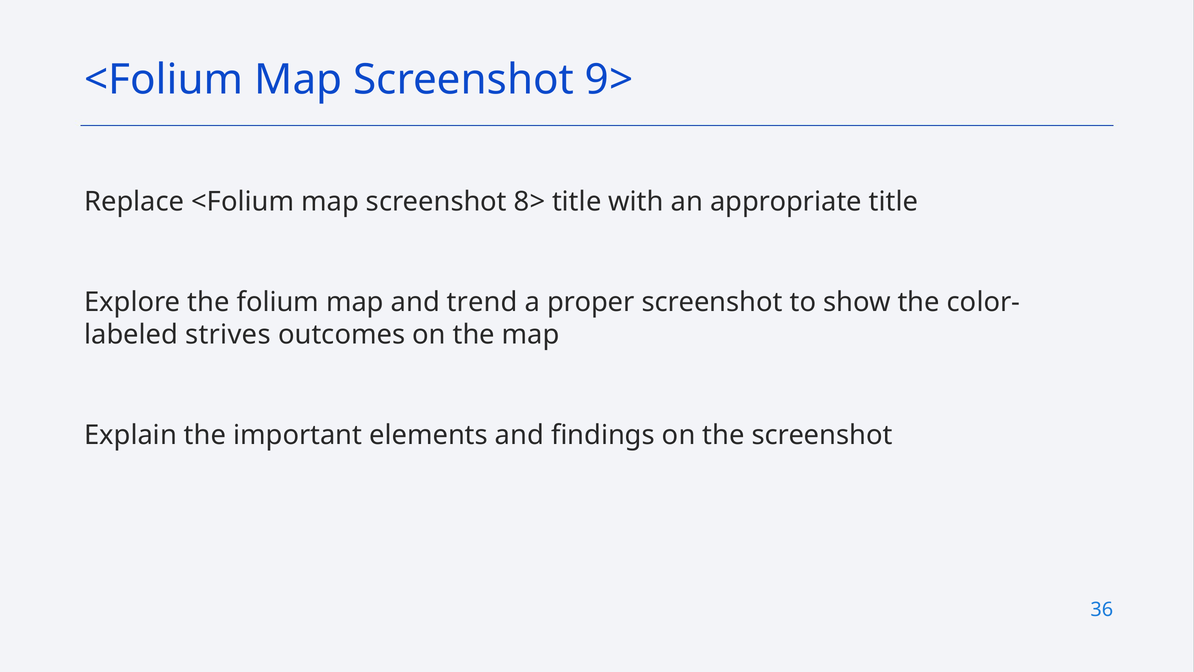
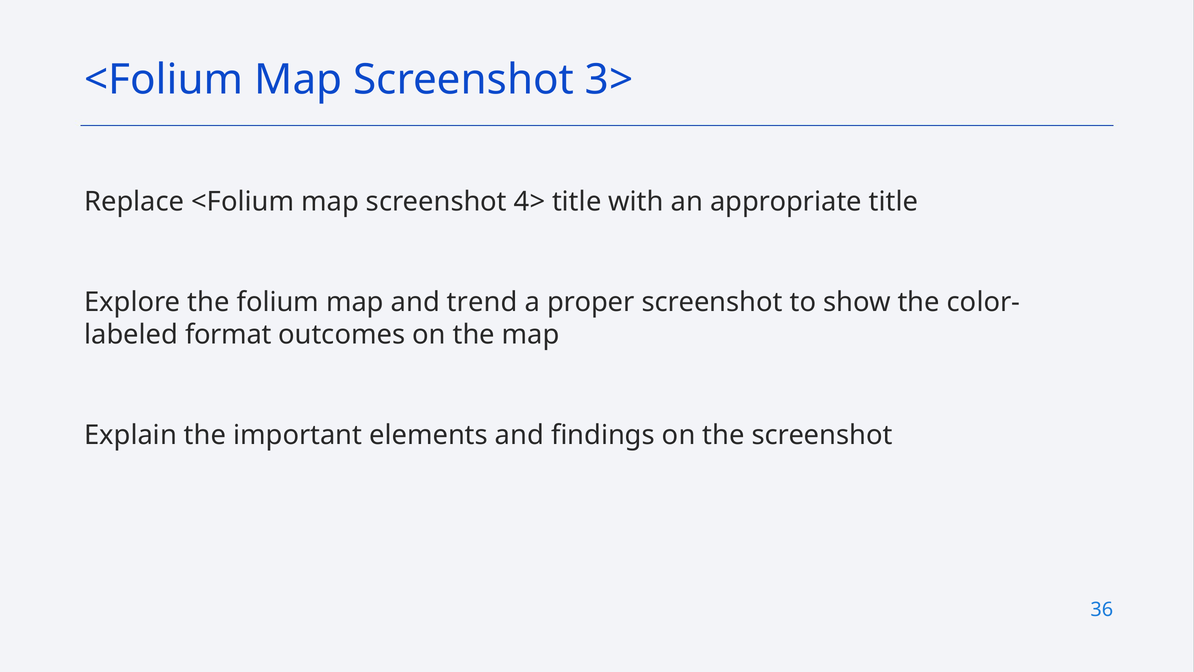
9>: 9> -> 3>
8>: 8> -> 4>
strives: strives -> format
